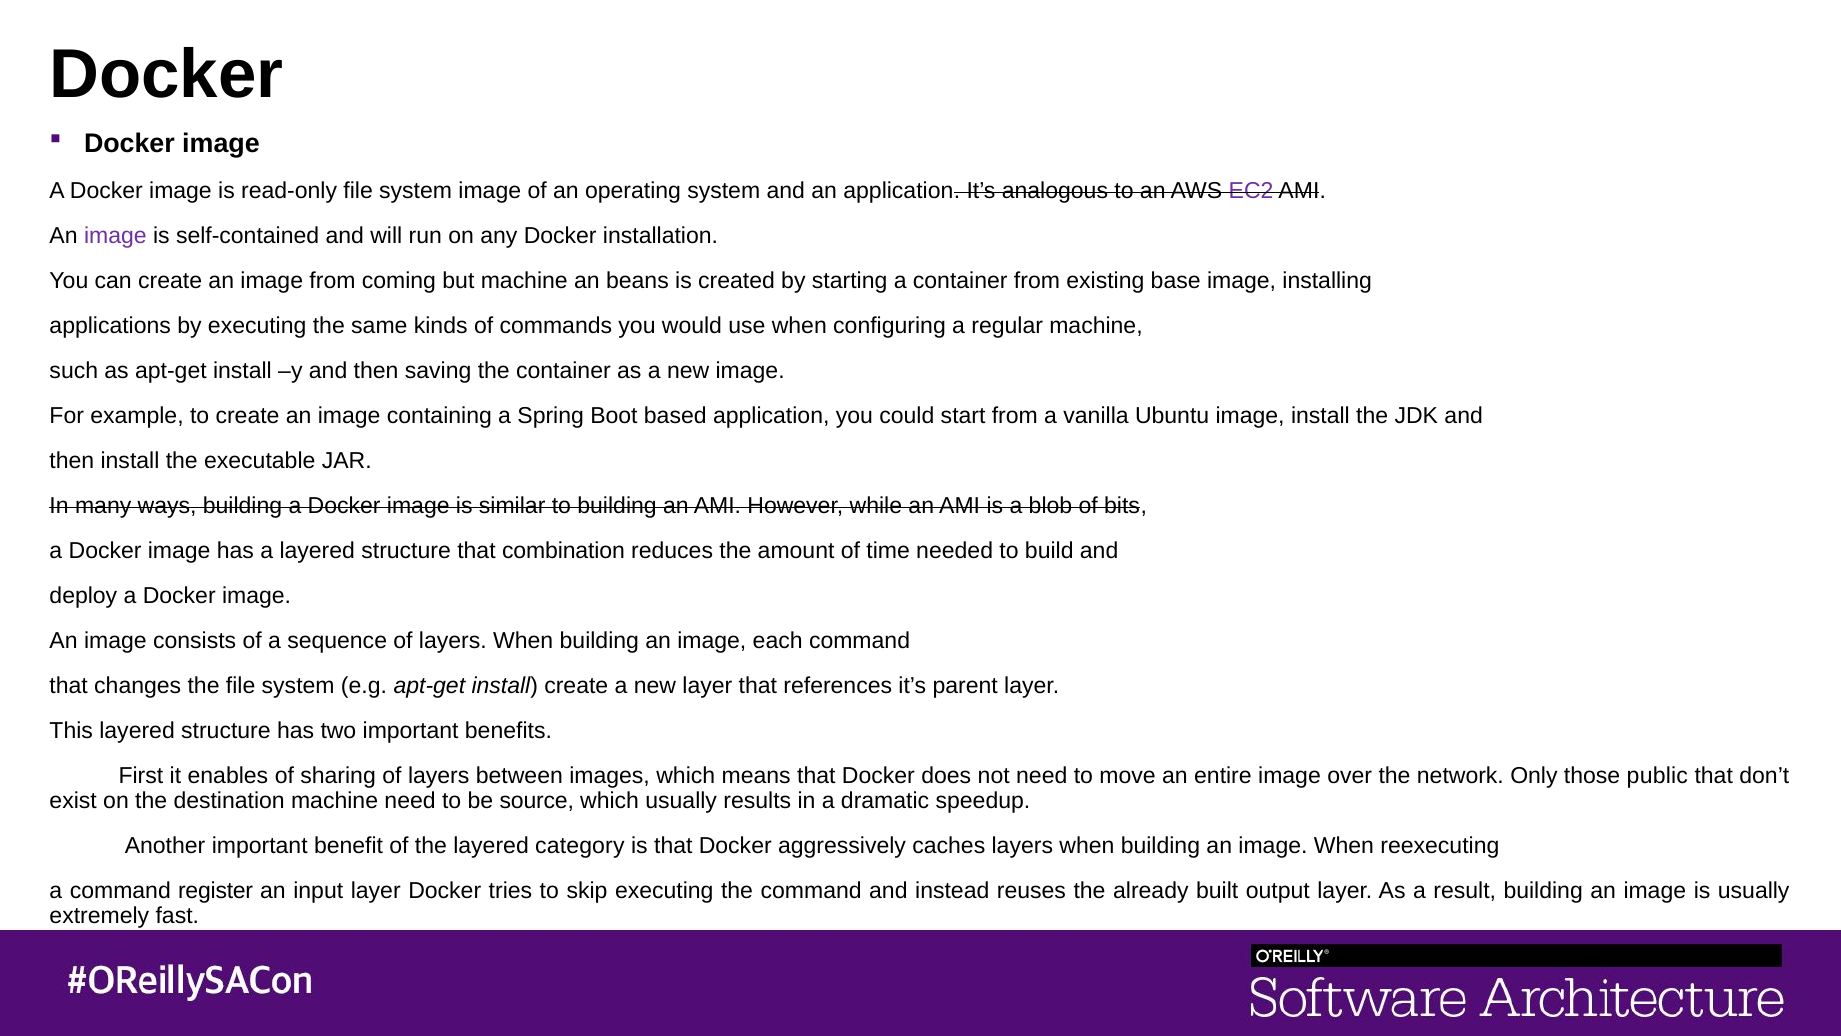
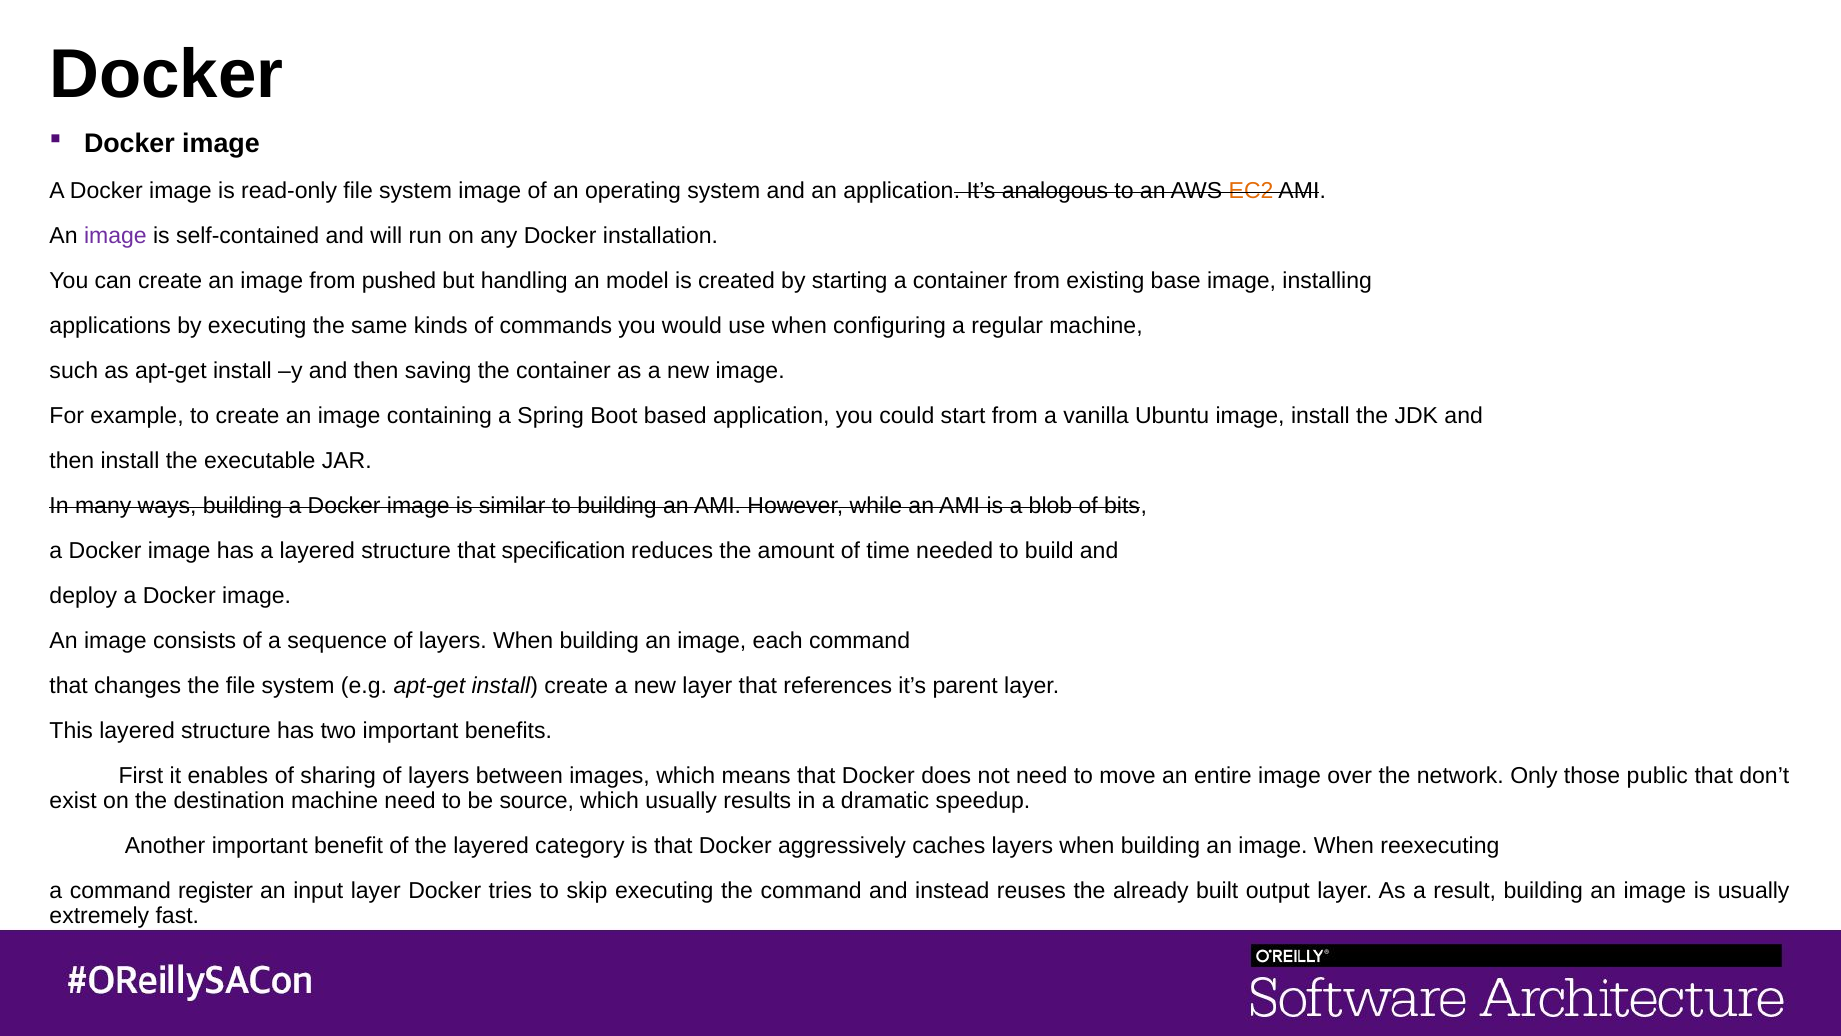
EC2 colour: purple -> orange
coming: coming -> pushed
but machine: machine -> handling
beans: beans -> model
combination: combination -> specification
